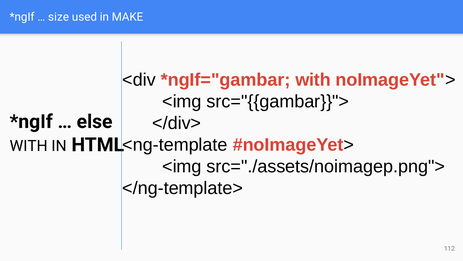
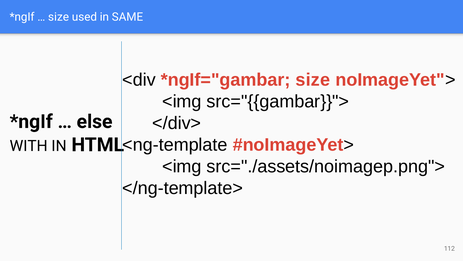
MAKE: MAKE -> SAME
with at (313, 80): with -> size
